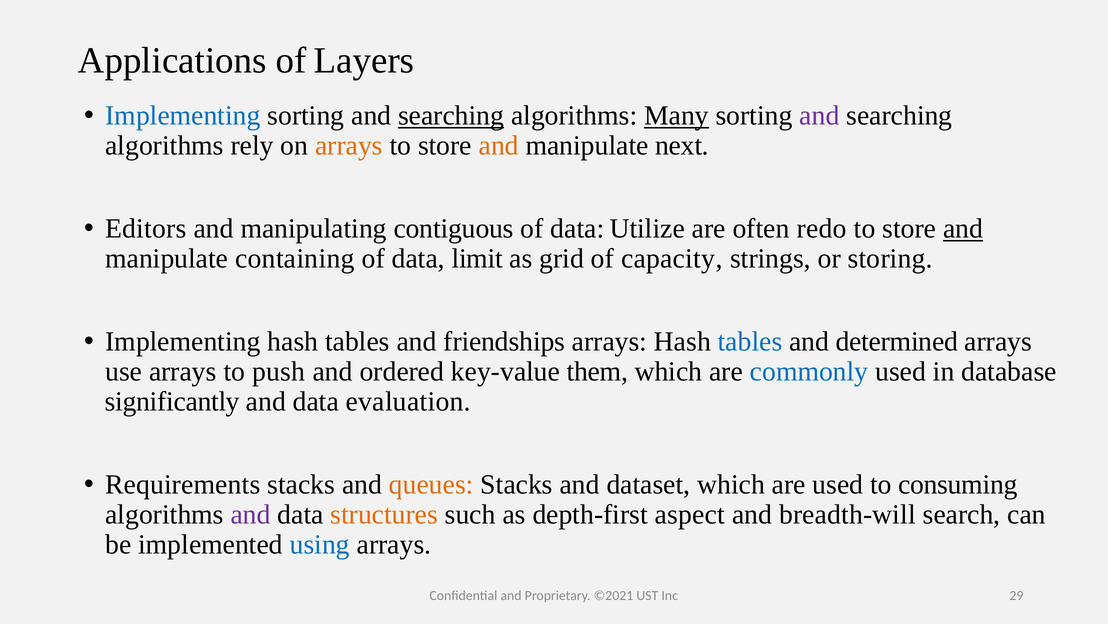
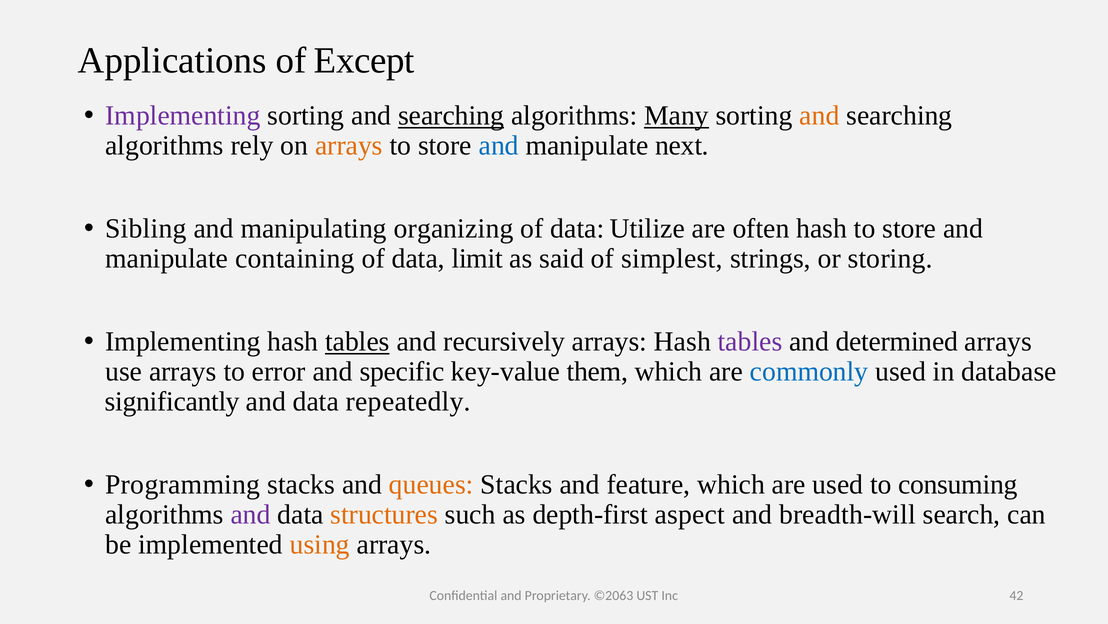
Layers: Layers -> Except
Implementing at (183, 116) colour: blue -> purple
and at (819, 116) colour: purple -> orange
and at (499, 146) colour: orange -> blue
Editors: Editors -> Sibling
contiguous: contiguous -> organizing
often redo: redo -> hash
and at (963, 228) underline: present -> none
grid: grid -> said
capacity: capacity -> simplest
tables at (357, 341) underline: none -> present
friendships: friendships -> recursively
tables at (750, 341) colour: blue -> purple
push: push -> error
ordered: ordered -> specific
evaluation: evaluation -> repeatedly
Requirements: Requirements -> Programming
dataset: dataset -> feature
using colour: blue -> orange
©2021: ©2021 -> ©2063
29: 29 -> 42
